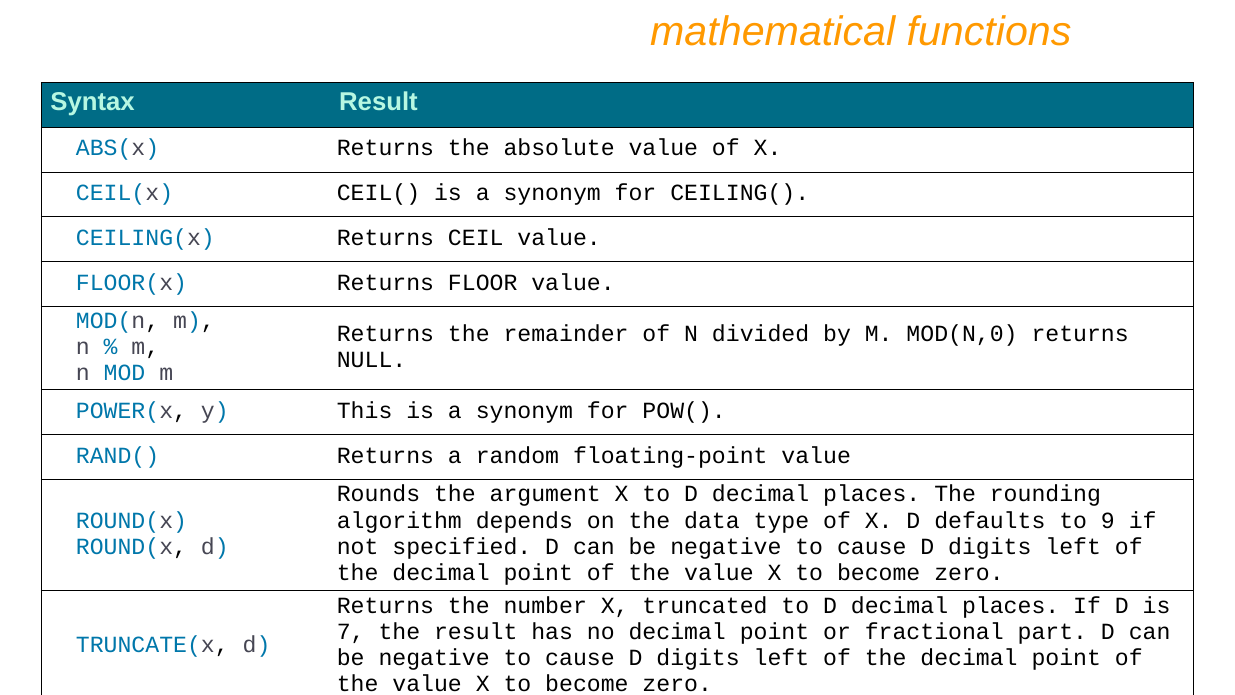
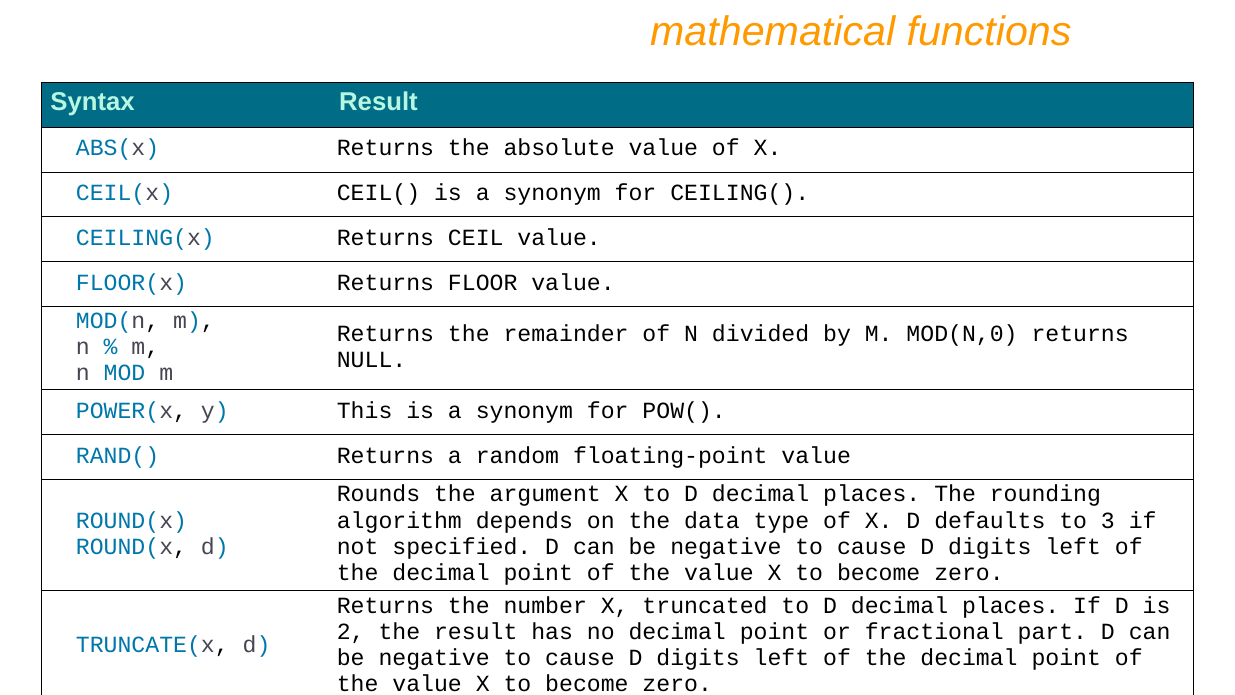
9: 9 -> 3
7: 7 -> 2
